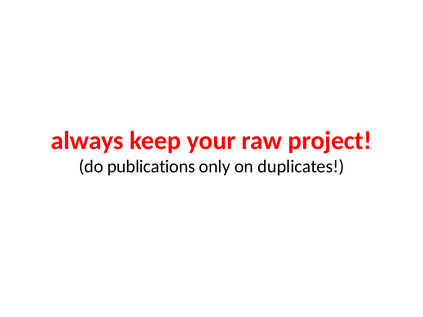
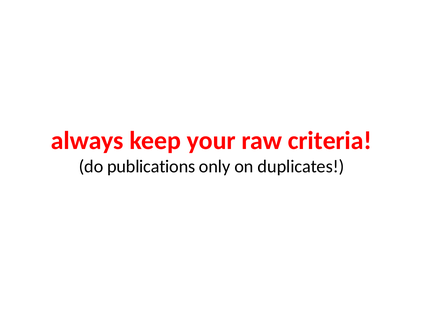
project: project -> criteria
